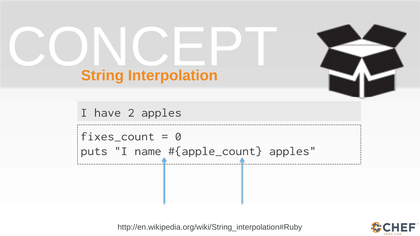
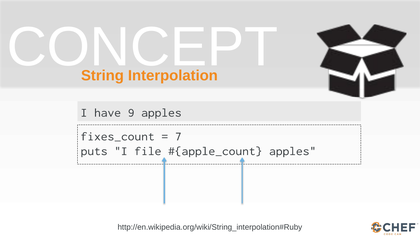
2: 2 -> 9
0: 0 -> 7
name: name -> file
